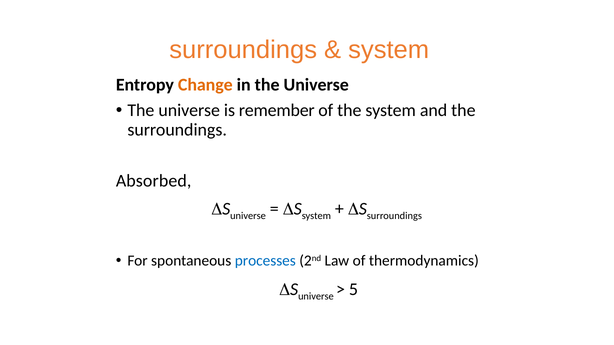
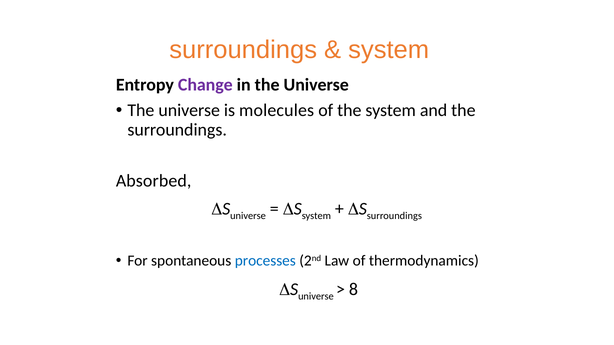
Change colour: orange -> purple
remember: remember -> molecules
5: 5 -> 8
